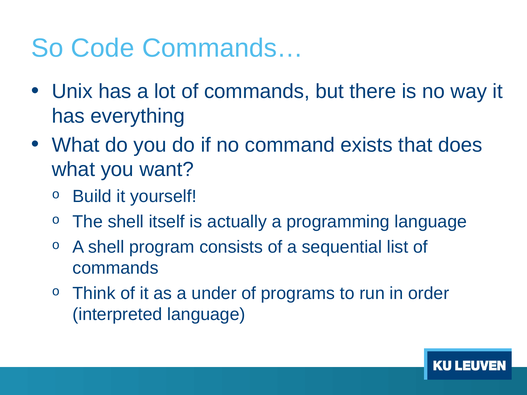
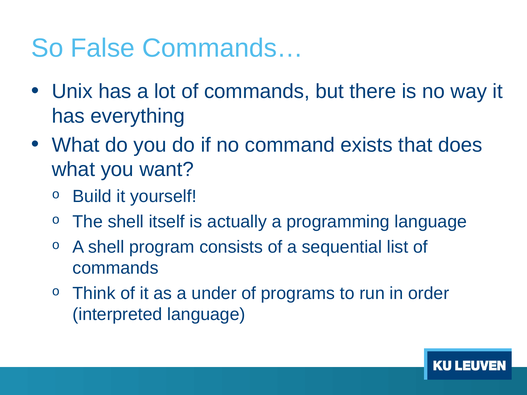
Code: Code -> False
